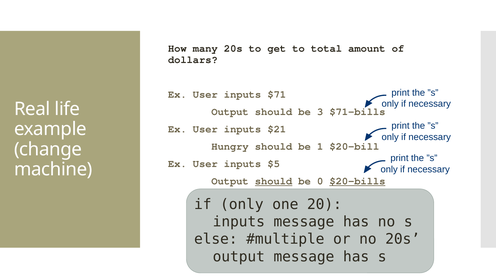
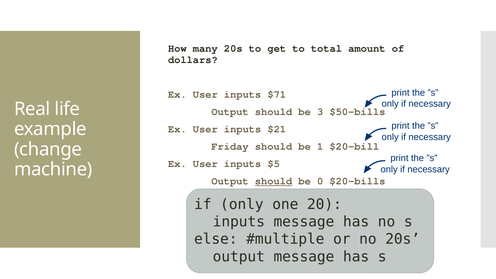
$71-bills: $71-bills -> $50-bills
Hungry: Hungry -> Friday
$20-bills underline: present -> none
